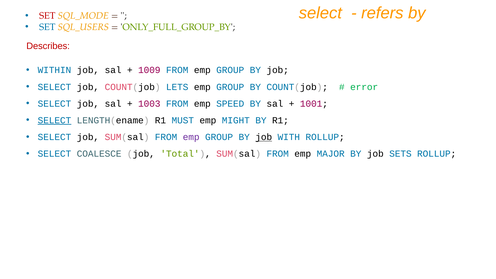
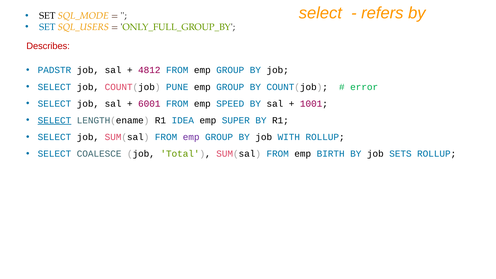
SET at (47, 16) colour: red -> black
WITHIN: WITHIN -> PADSTR
1009: 1009 -> 4812
LETS: LETS -> PUNE
1003: 1003 -> 6001
MUST: MUST -> IDEA
MIGHT: MIGHT -> SUPER
job at (264, 137) underline: present -> none
MAJOR: MAJOR -> BIRTH
